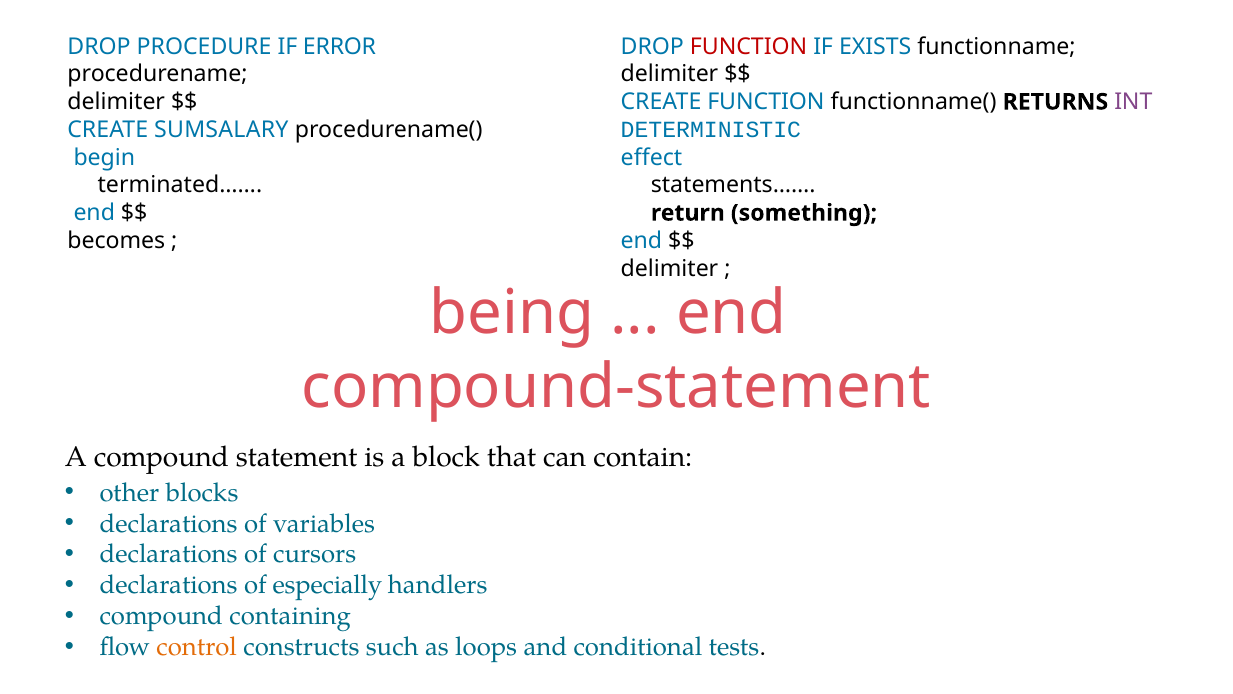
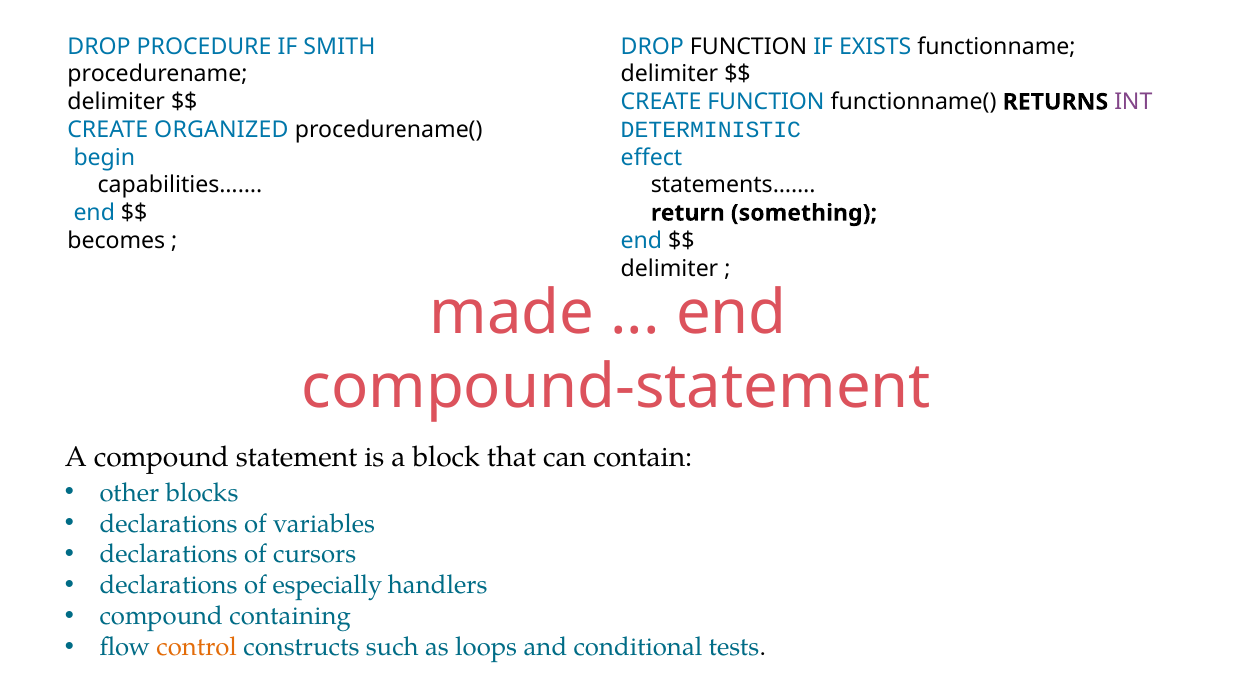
ERROR: ERROR -> SMITH
FUNCTION at (749, 46) colour: red -> black
SUMSALARY: SUMSALARY -> ORGANIZED
terminated……: terminated…… -> capabilities……
being: being -> made
